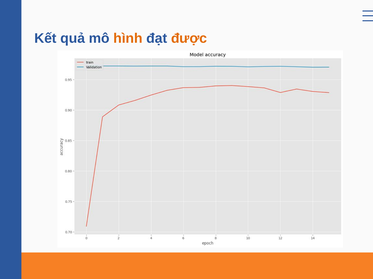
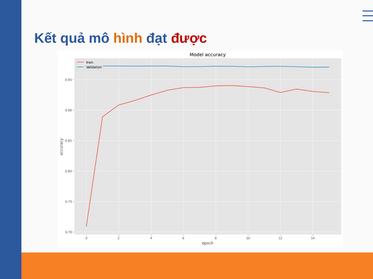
được colour: orange -> red
